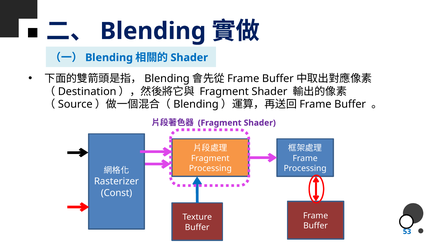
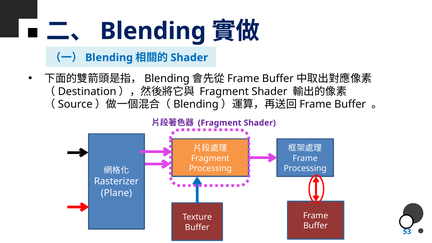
Const: Const -> Plane
